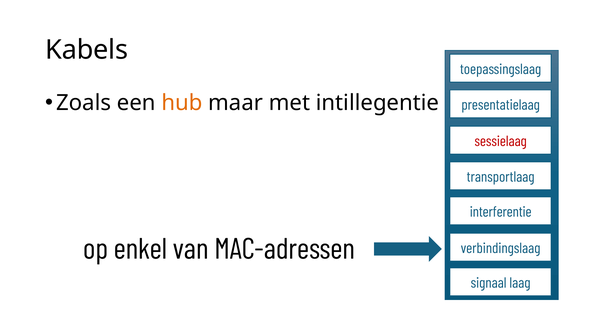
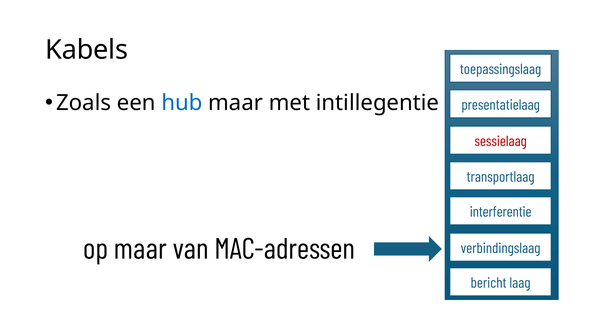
hub colour: orange -> blue
op enkel: enkel -> maar
signaal: signaal -> bericht
